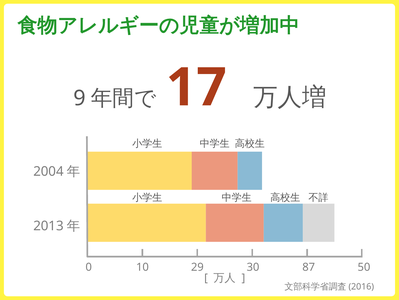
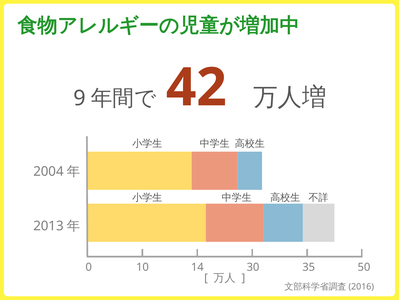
17: 17 -> 42
29: 29 -> 14
87: 87 -> 35
